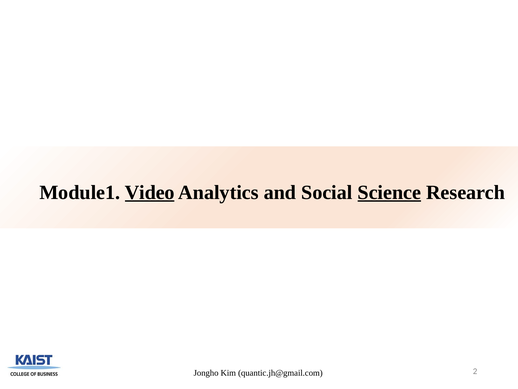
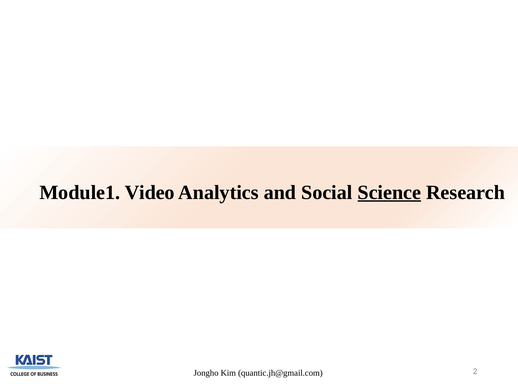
Video underline: present -> none
